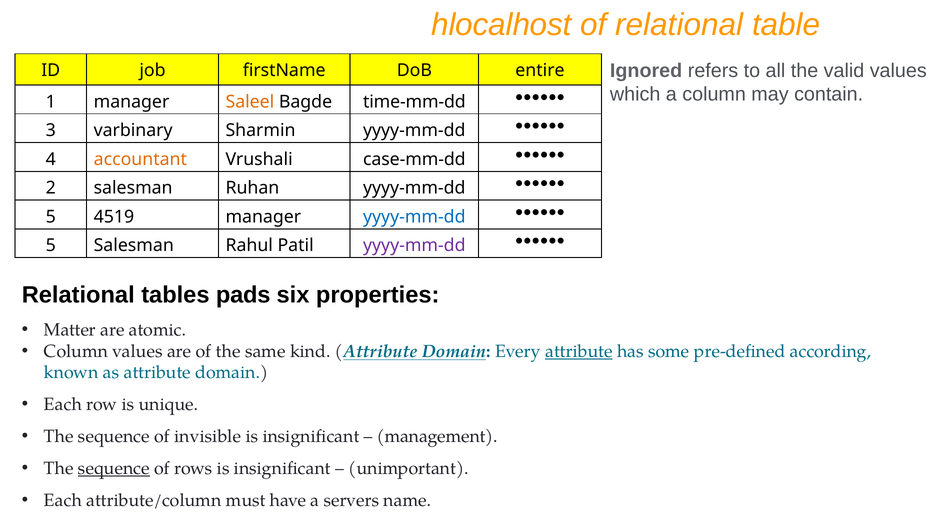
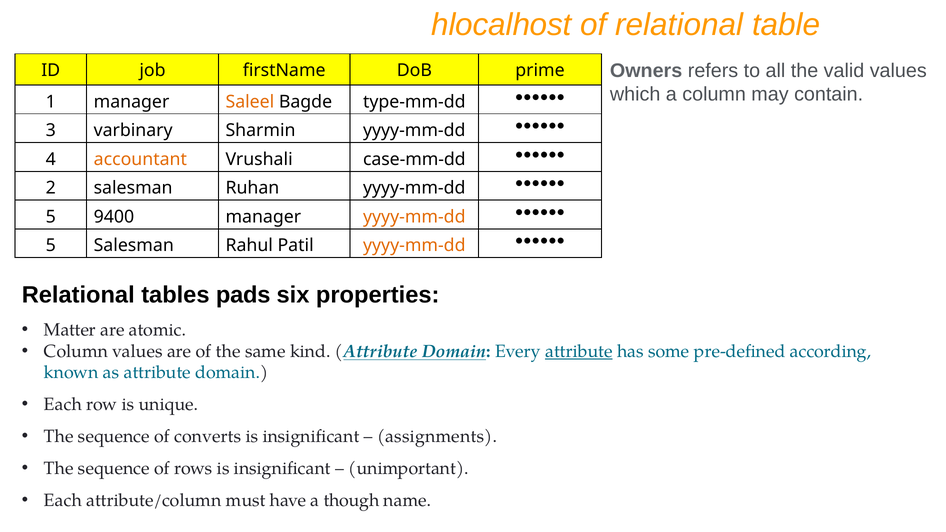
Ignored: Ignored -> Owners
entire: entire -> prime
time-mm-dd: time-mm-dd -> type-mm-dd
4519: 4519 -> 9400
yyyy-mm-dd at (414, 217) colour: blue -> orange
yyyy-mm-dd at (414, 246) colour: purple -> orange
invisible: invisible -> converts
management: management -> assignments
sequence at (114, 468) underline: present -> none
servers: servers -> though
